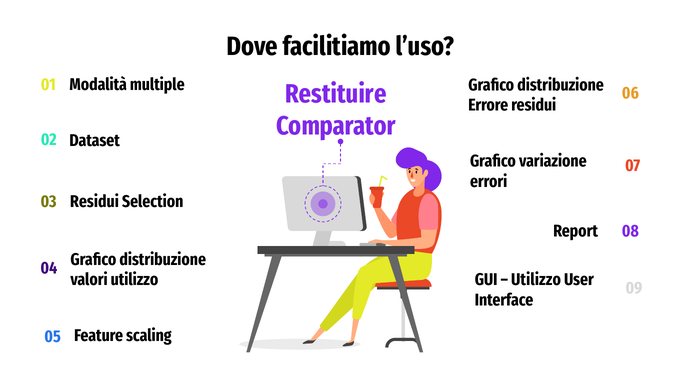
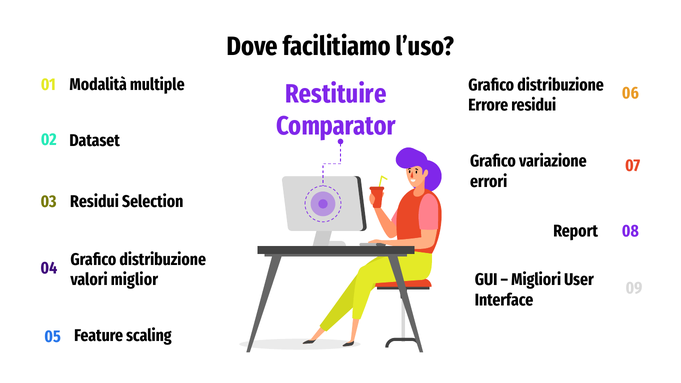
Utilizzo at (536, 280): Utilizzo -> Migliori
valori utilizzo: utilizzo -> miglior
